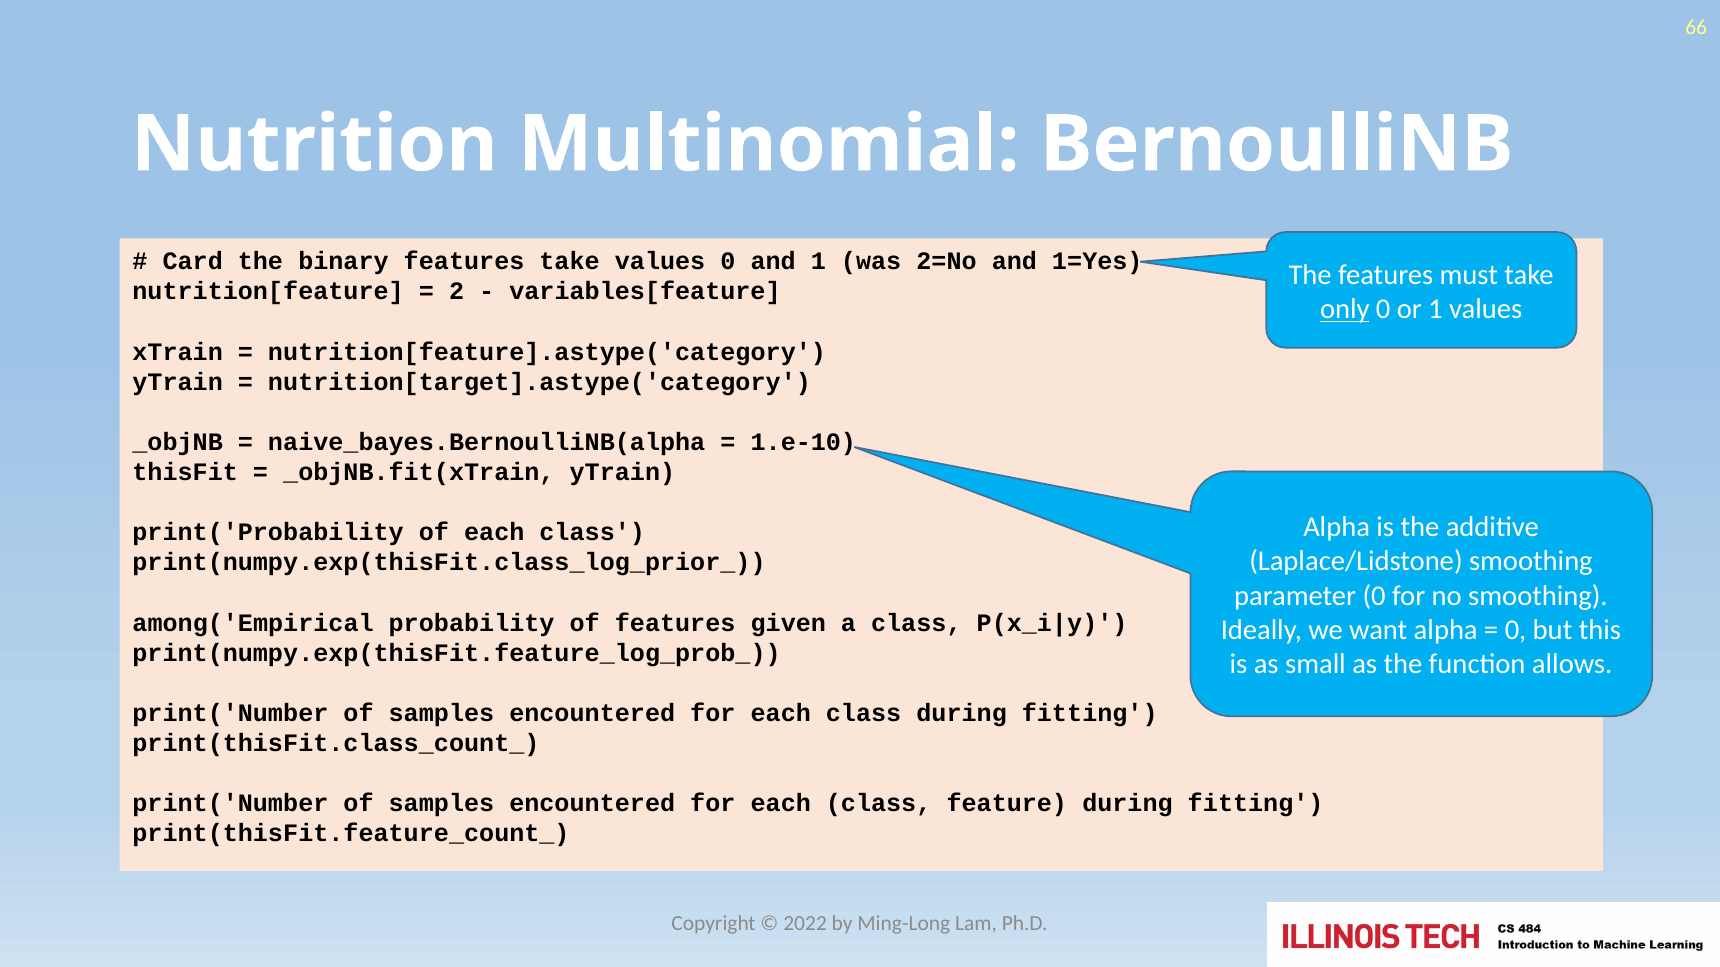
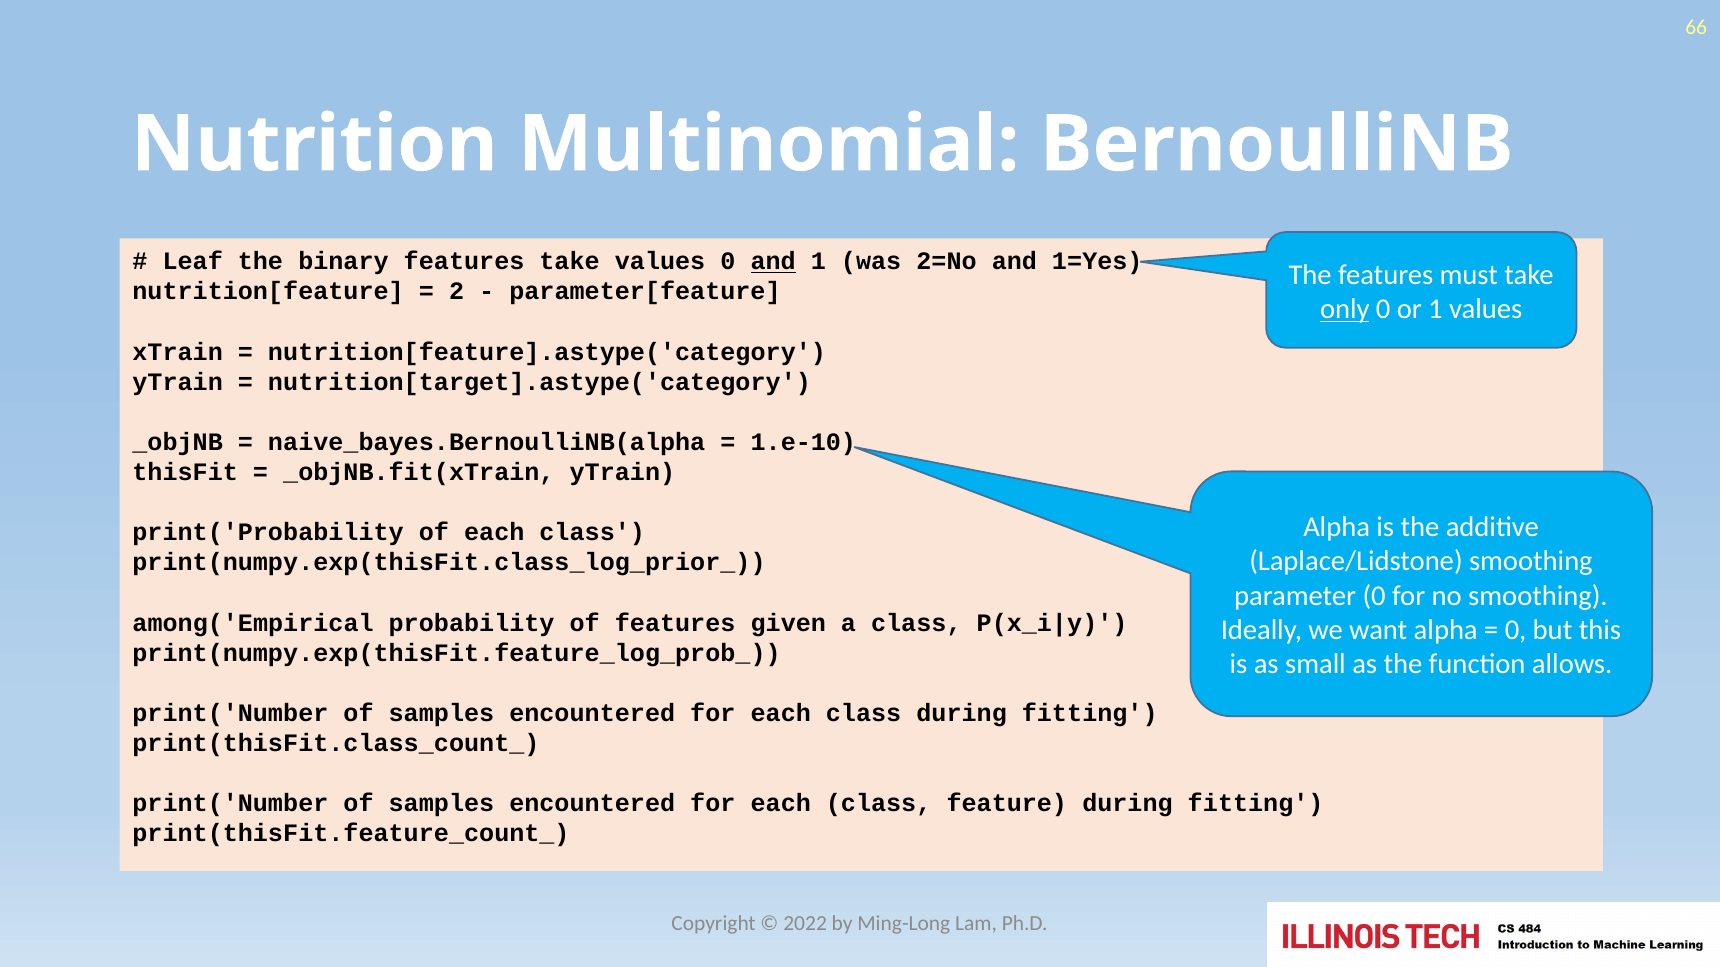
Card: Card -> Leaf
and at (773, 262) underline: none -> present
variables[feature: variables[feature -> parameter[feature
